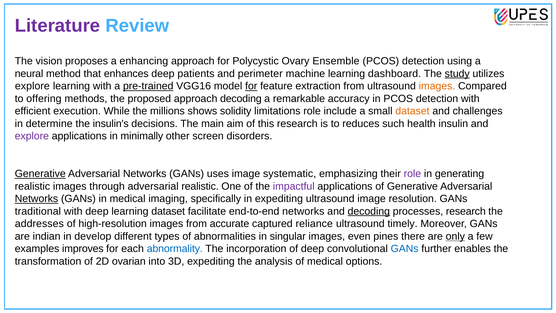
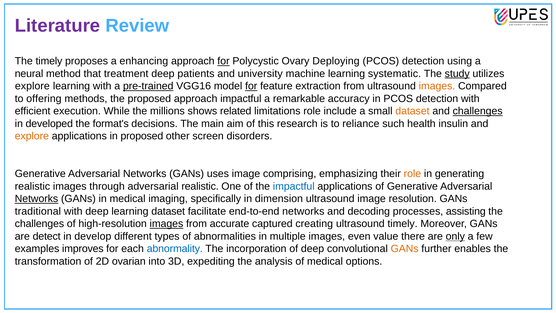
The vision: vision -> timely
for at (223, 61) underline: none -> present
Ensemble: Ensemble -> Deploying
enhances: enhances -> treatment
perimeter: perimeter -> university
dashboard: dashboard -> systematic
approach decoding: decoding -> impactful
solidity: solidity -> related
challenges at (478, 111) underline: none -> present
determine: determine -> developed
insulin's: insulin's -> format's
reduces: reduces -> reliance
explore at (32, 136) colour: purple -> orange
in minimally: minimally -> proposed
Generative at (40, 174) underline: present -> none
systematic: systematic -> comprising
role at (412, 174) colour: purple -> orange
impactful at (294, 186) colour: purple -> blue
in expediting: expediting -> dimension
decoding at (369, 211) underline: present -> none
processes research: research -> assisting
addresses at (39, 224): addresses -> challenges
images at (166, 224) underline: none -> present
reliance: reliance -> creating
indian: indian -> detect
singular: singular -> multiple
pines: pines -> value
GANs at (405, 249) colour: blue -> orange
